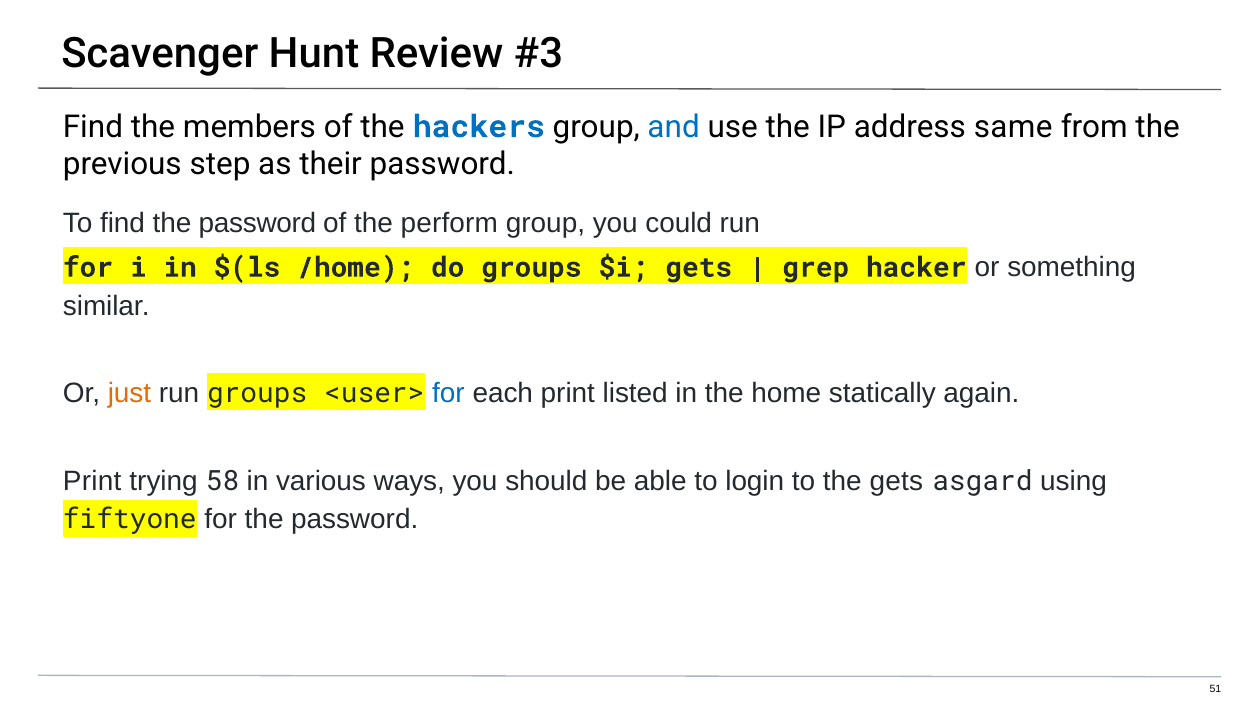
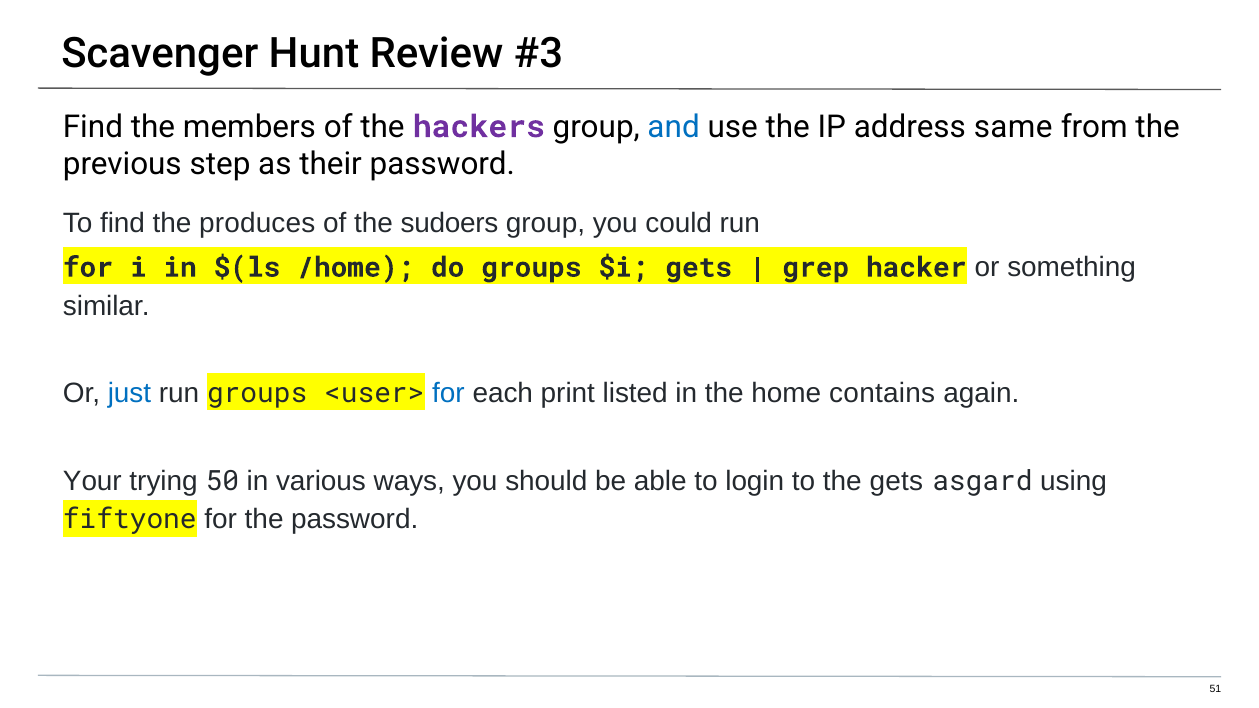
hackers colour: blue -> purple
find the password: password -> produces
perform: perform -> sudoers
just colour: orange -> blue
statically: statically -> contains
Print at (92, 481): Print -> Your
58: 58 -> 50
